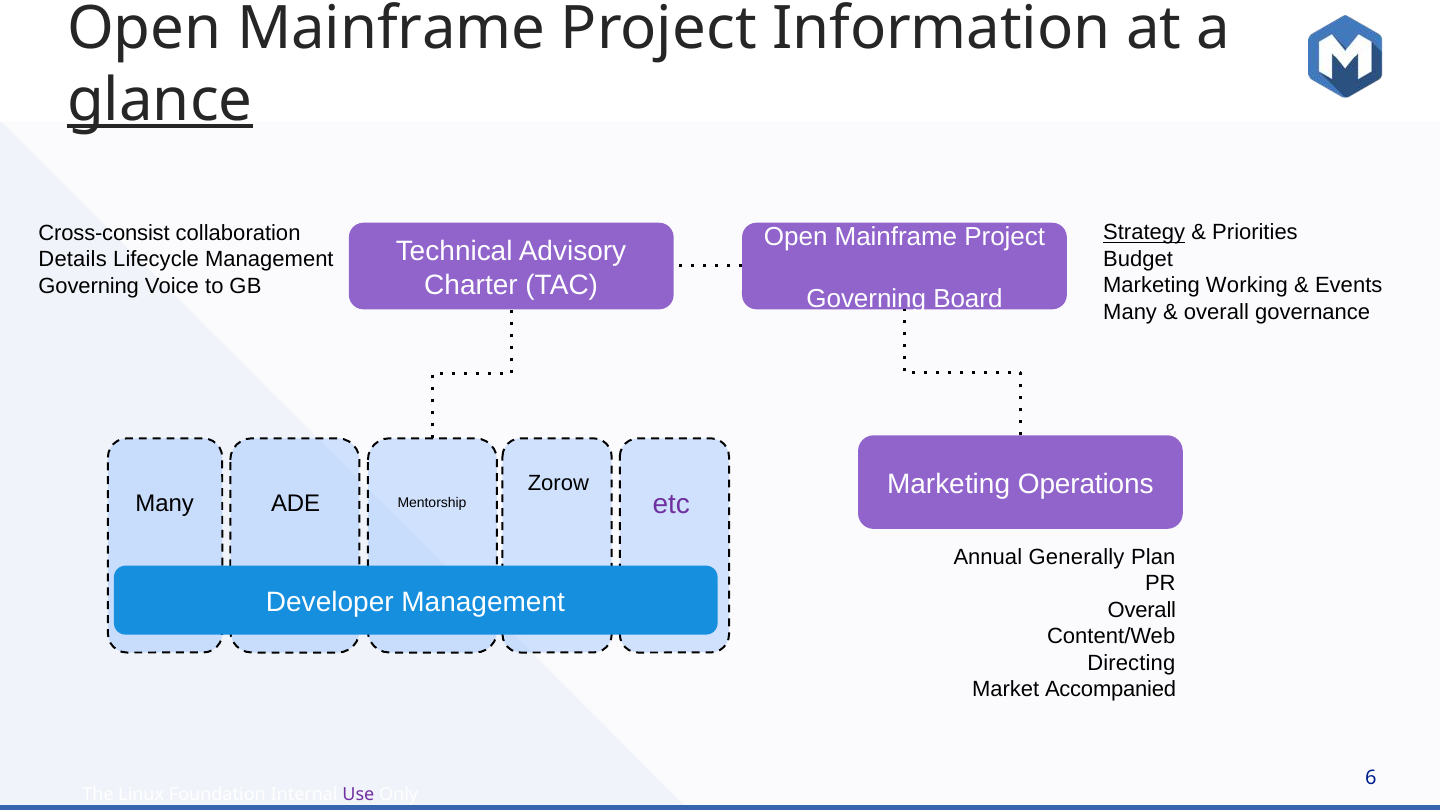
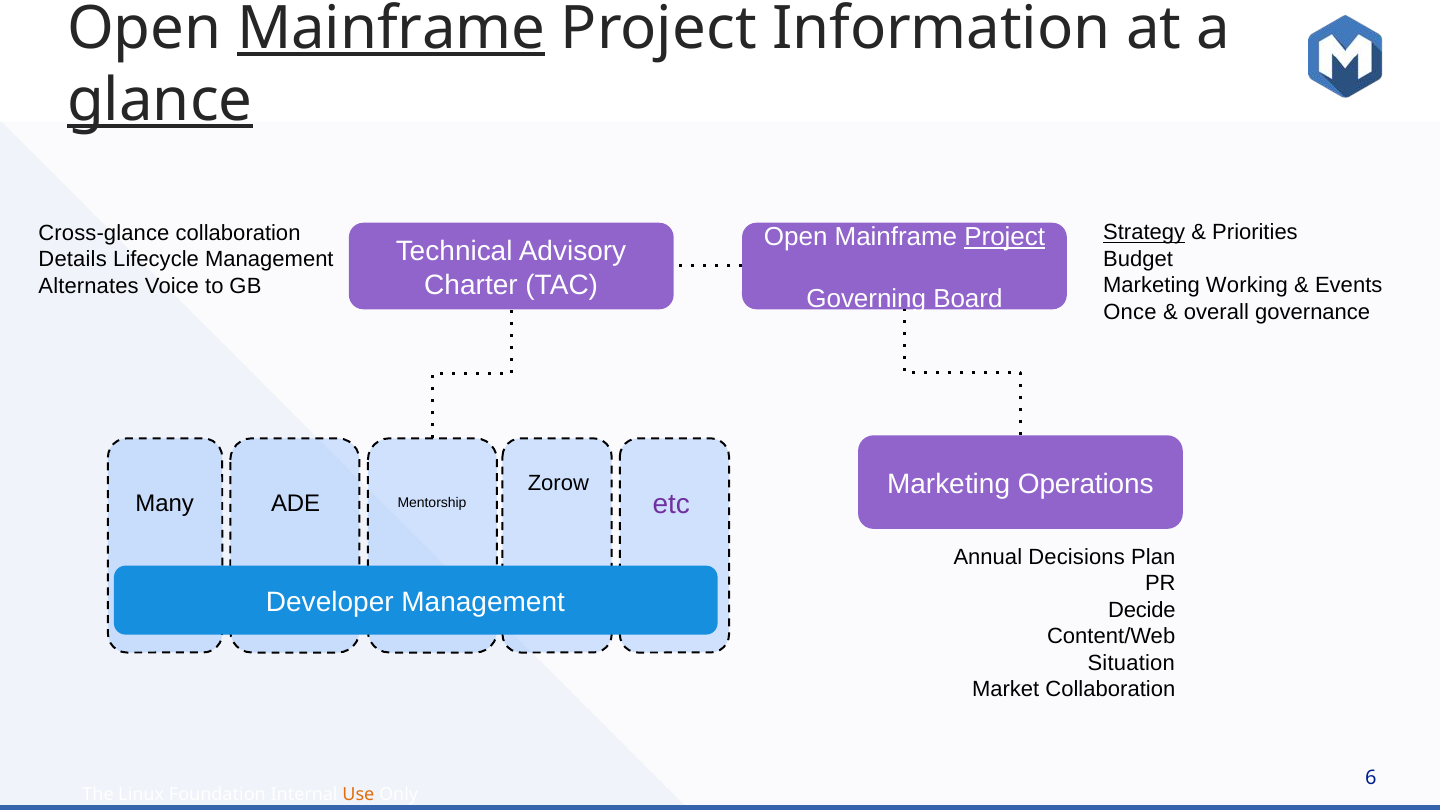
Mainframe at (391, 29) underline: none -> present
Cross-consist: Cross-consist -> Cross-glance
Project at (1005, 237) underline: none -> present
Governing at (89, 286): Governing -> Alternates
Many at (1130, 312): Many -> Once
Generally: Generally -> Decisions
Overall at (1142, 610): Overall -> Decide
Directing: Directing -> Situation
Market Accompanied: Accompanied -> Collaboration
Use colour: purple -> orange
